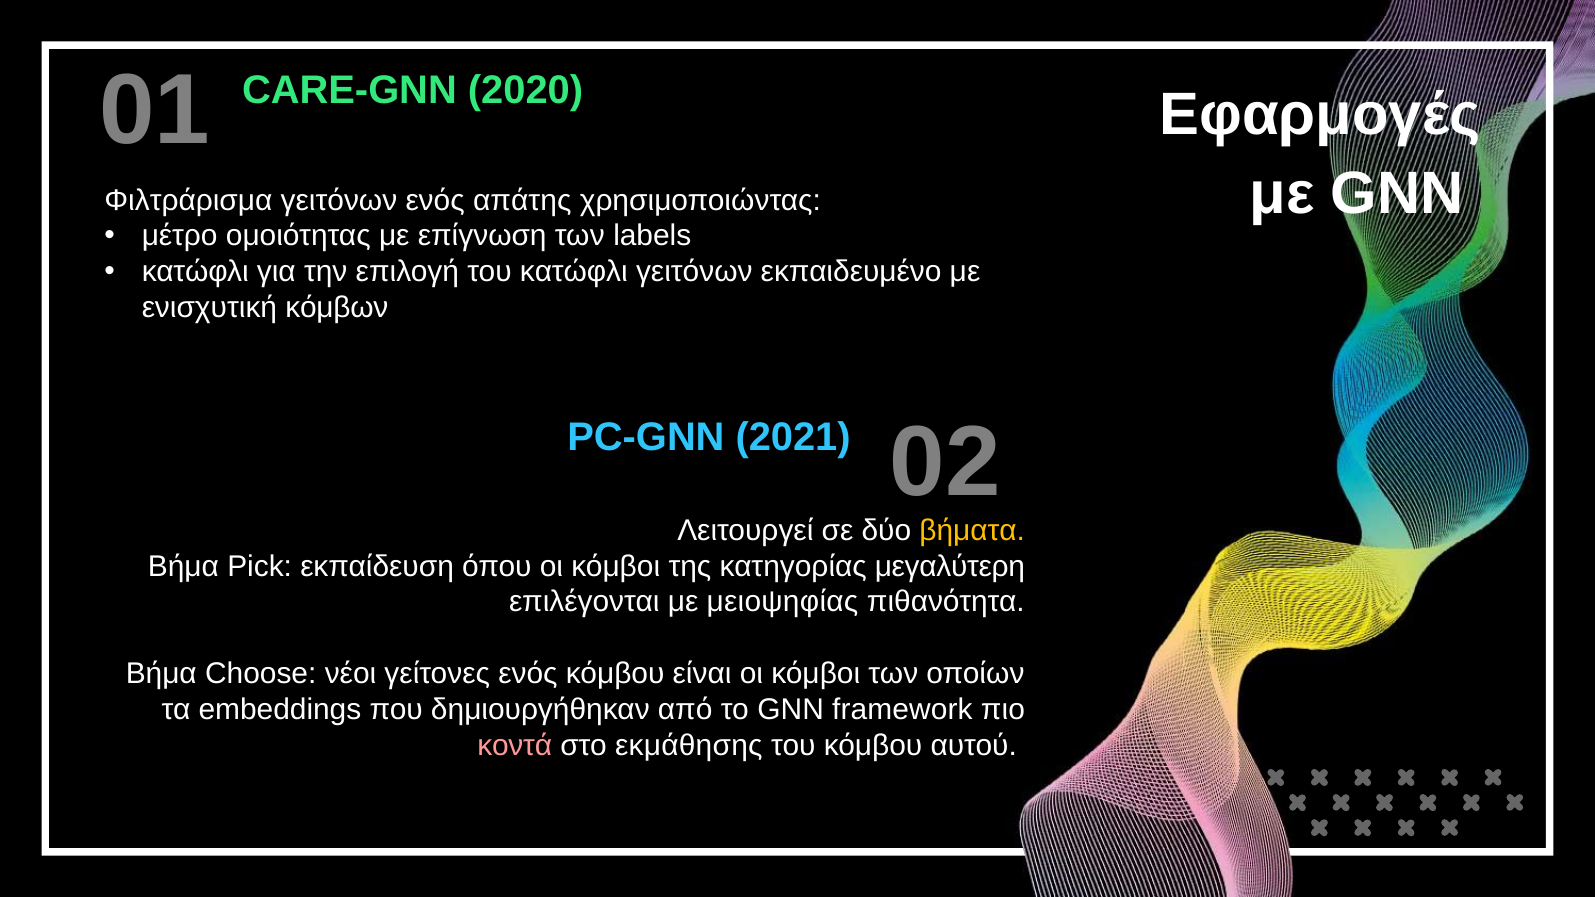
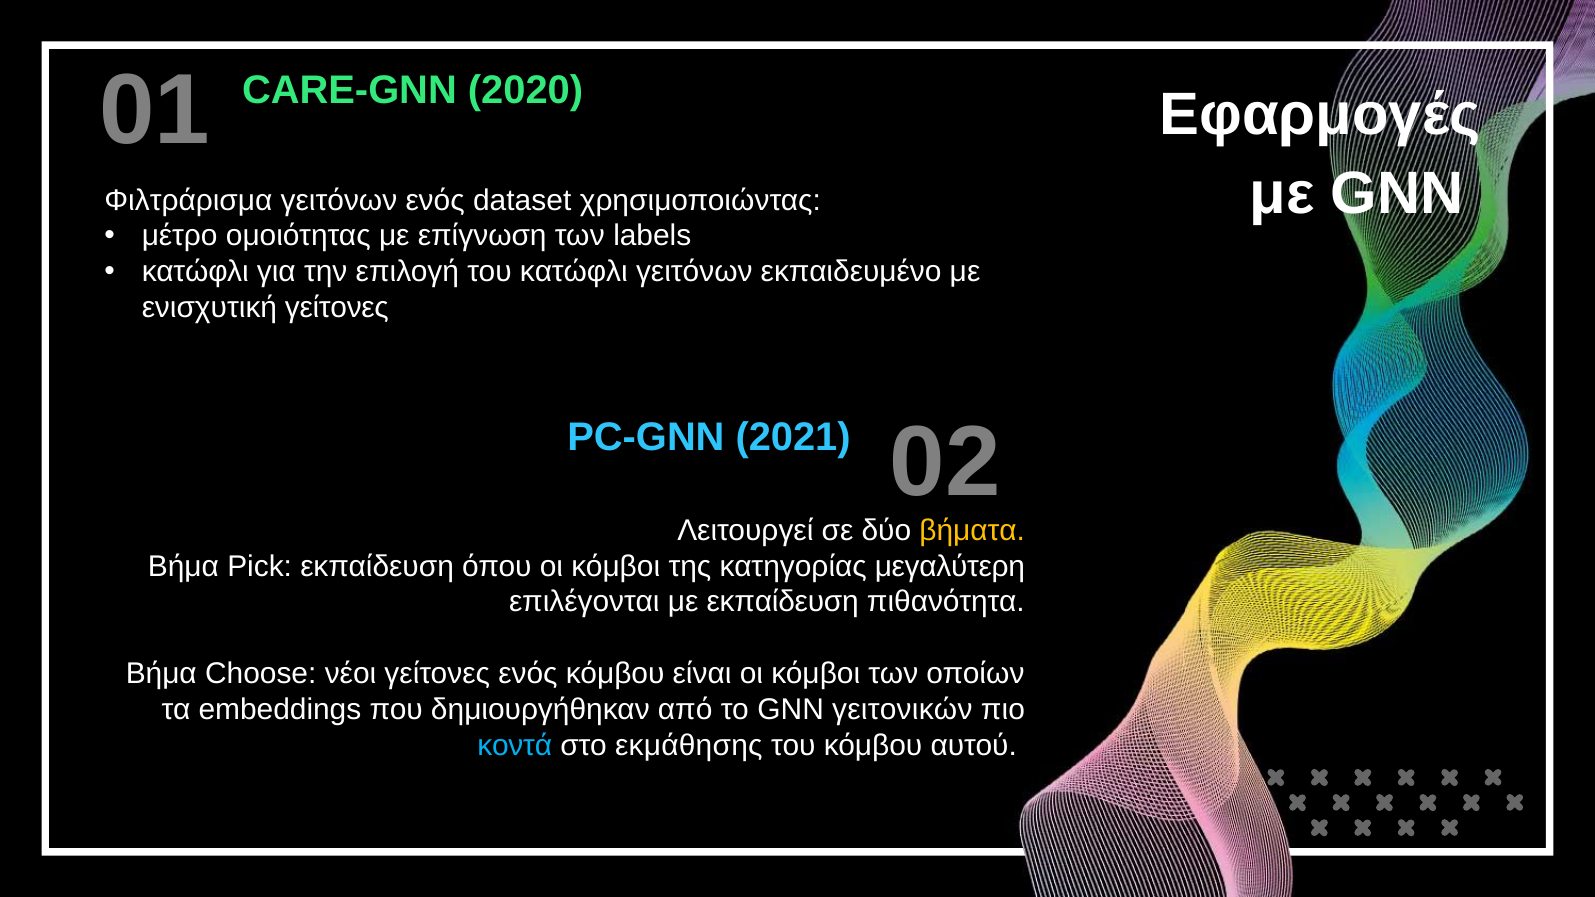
απάτης: απάτης -> dataset
ενισχυτική κόμβων: κόμβων -> γείτονες
με μειοψηφίας: μειοψηφίας -> εκπαίδευση
framework: framework -> γειτονικών
κοντά colour: pink -> light blue
